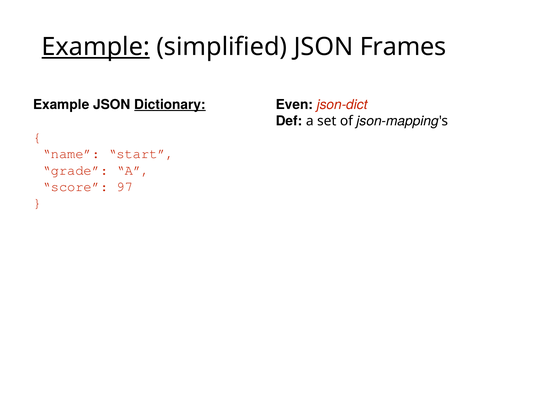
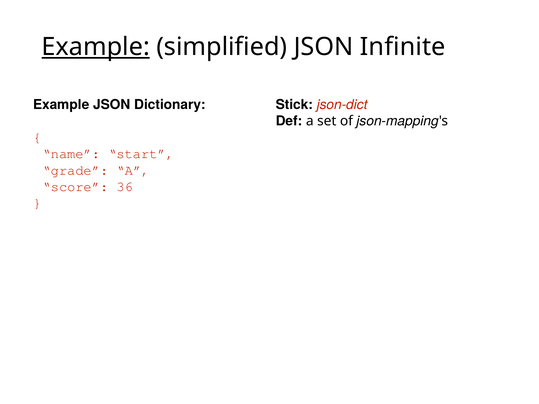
Frames: Frames -> Infinite
Dictionary underline: present -> none
Even: Even -> Stick
97: 97 -> 36
